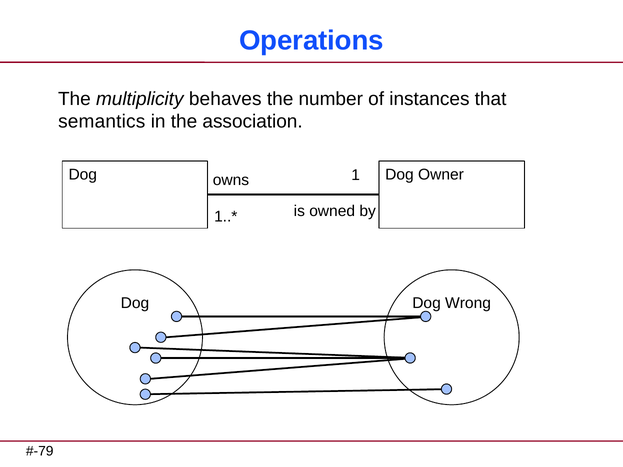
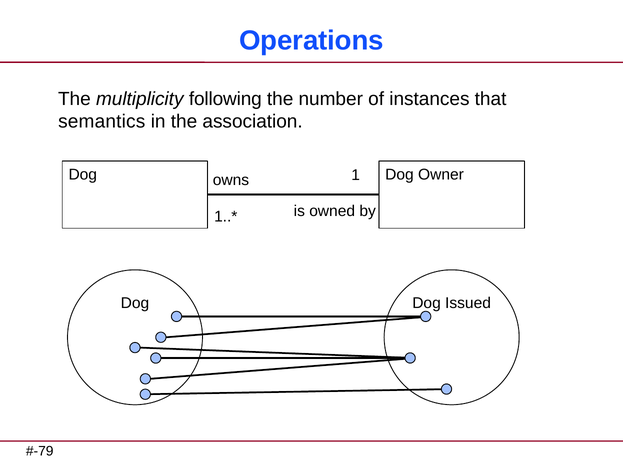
behaves: behaves -> following
Wrong: Wrong -> Issued
